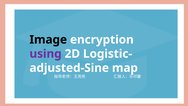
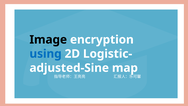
using colour: purple -> blue
